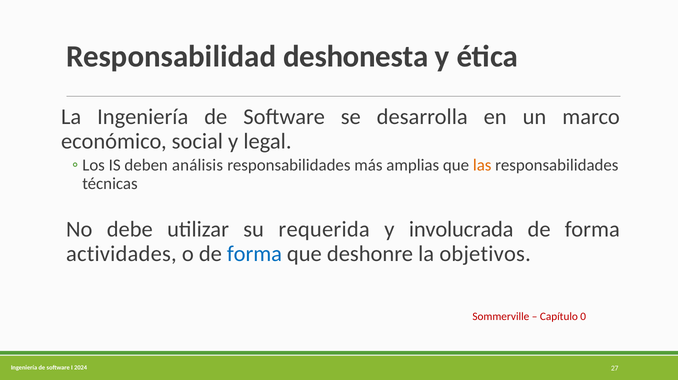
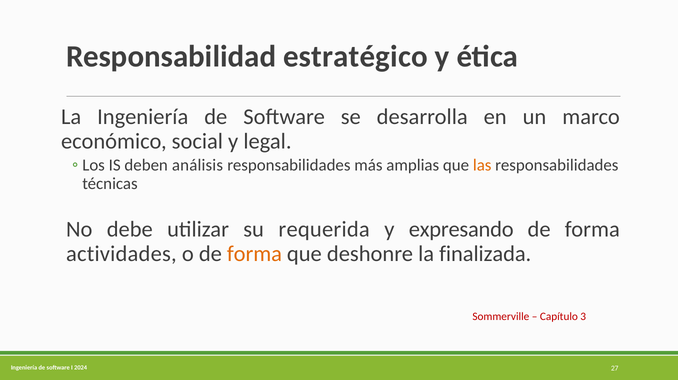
deshonesta: deshonesta -> estratégico
involucrada: involucrada -> expresando
forma at (254, 254) colour: blue -> orange
objetivos: objetivos -> finalizada
0: 0 -> 3
